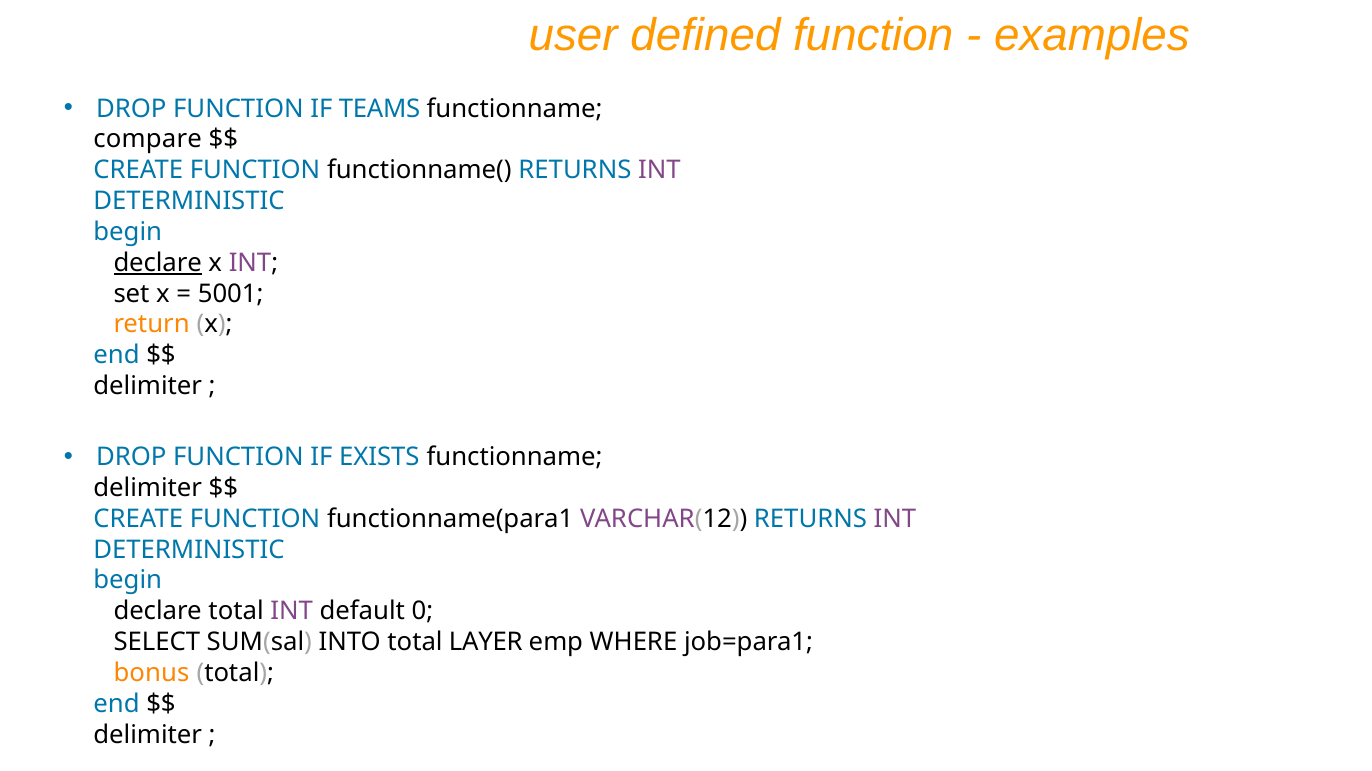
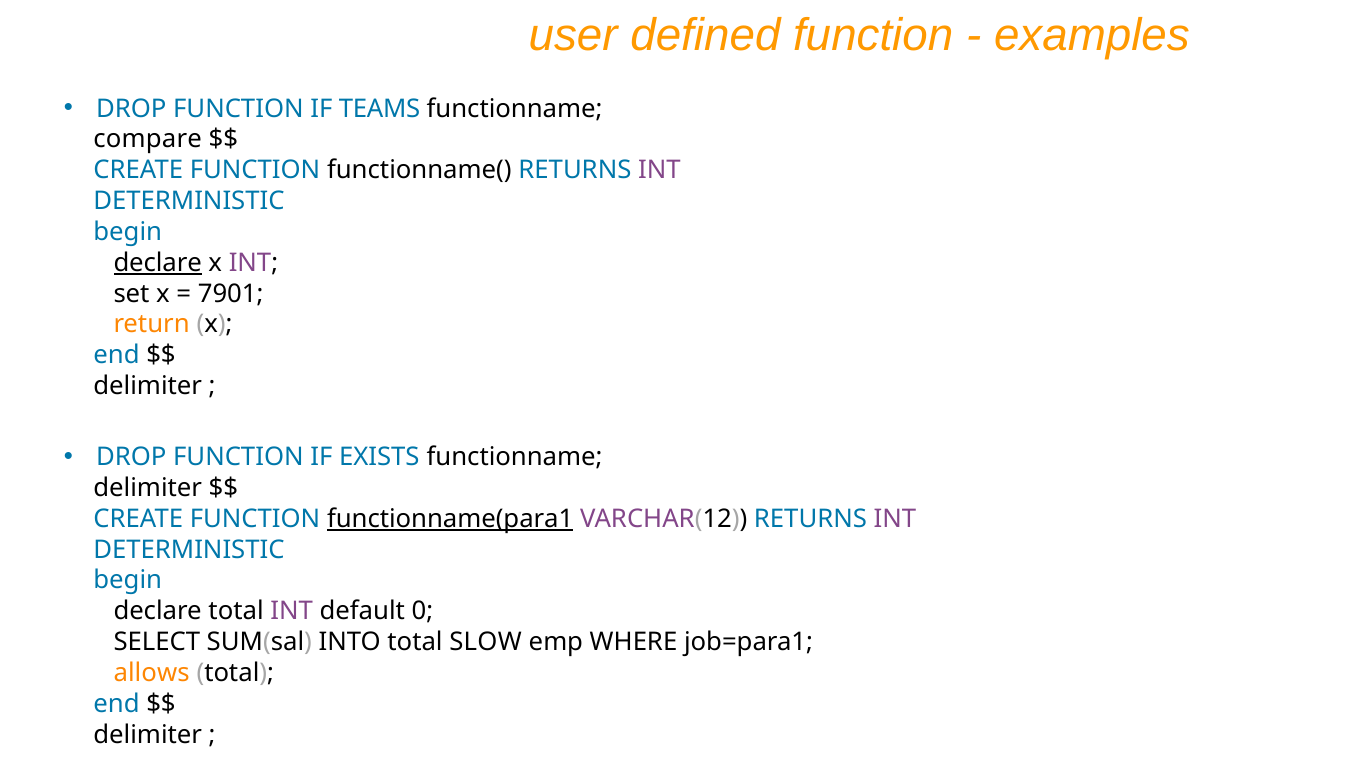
5001: 5001 -> 7901
functionname(para1 underline: none -> present
LAYER: LAYER -> SLOW
bonus: bonus -> allows
